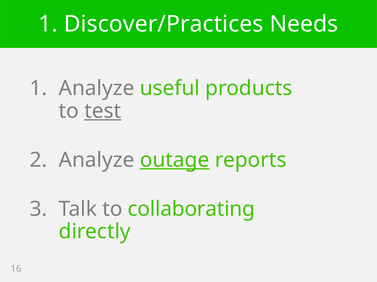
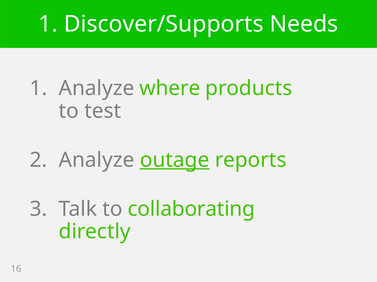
Discover/Practices: Discover/Practices -> Discover/Supports
useful: useful -> where
test underline: present -> none
